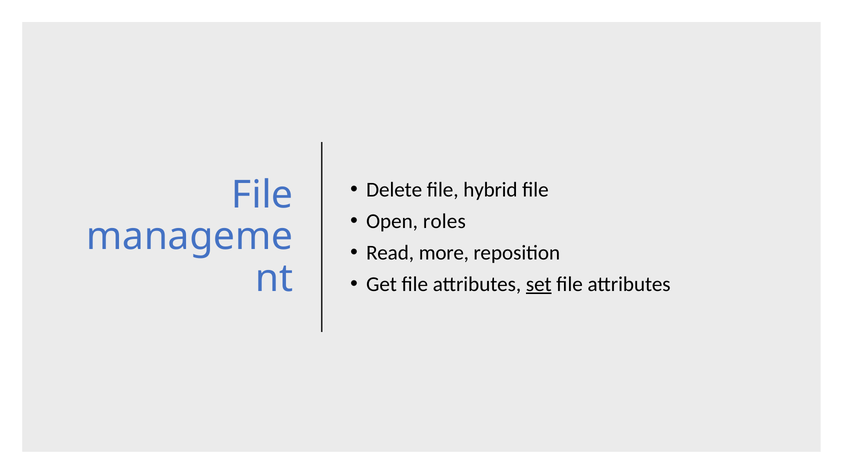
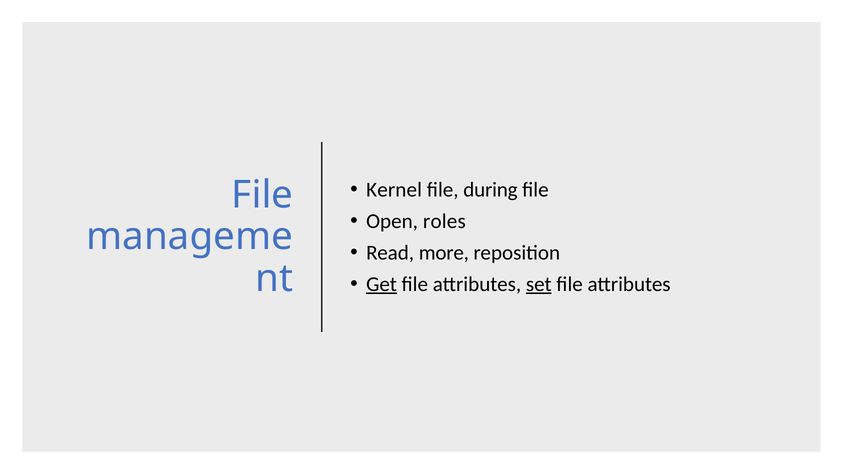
Delete: Delete -> Kernel
hybrid: hybrid -> during
Get underline: none -> present
